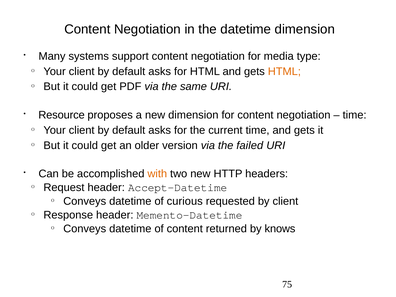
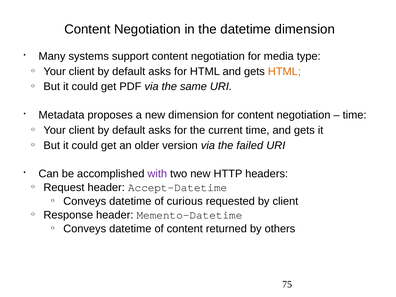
Resource: Resource -> Metadata
with colour: orange -> purple
knows: knows -> others
